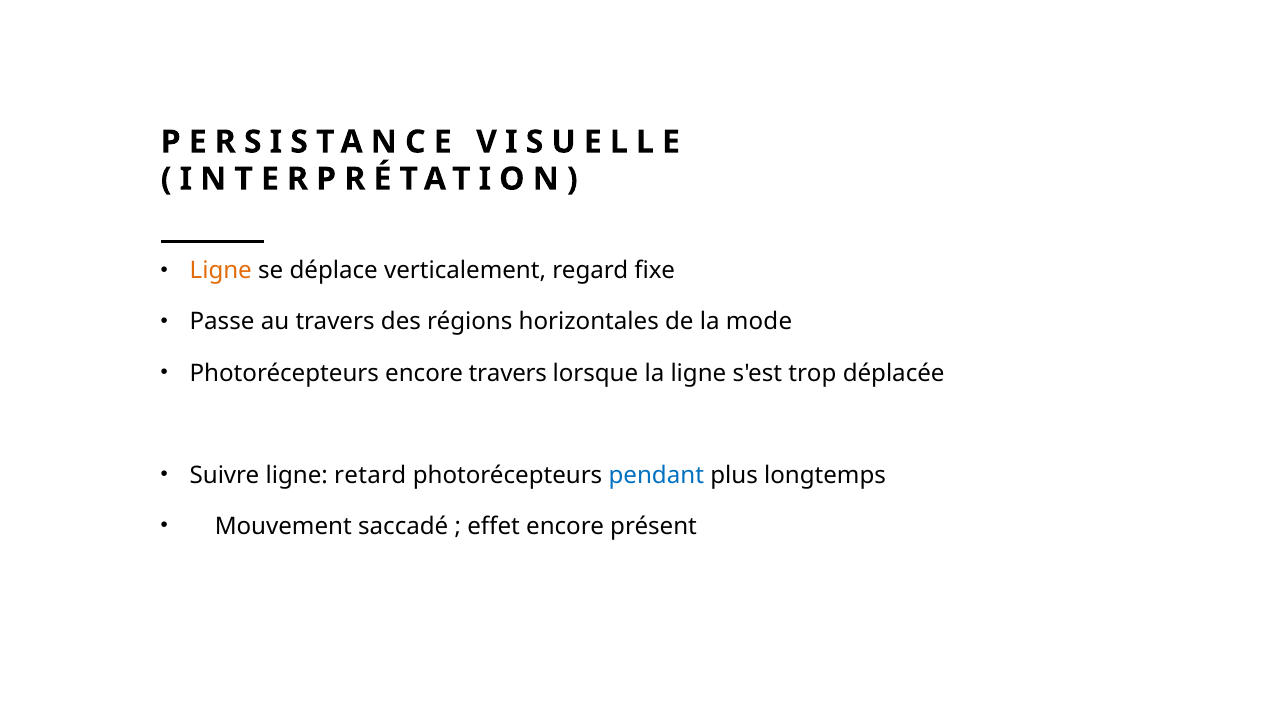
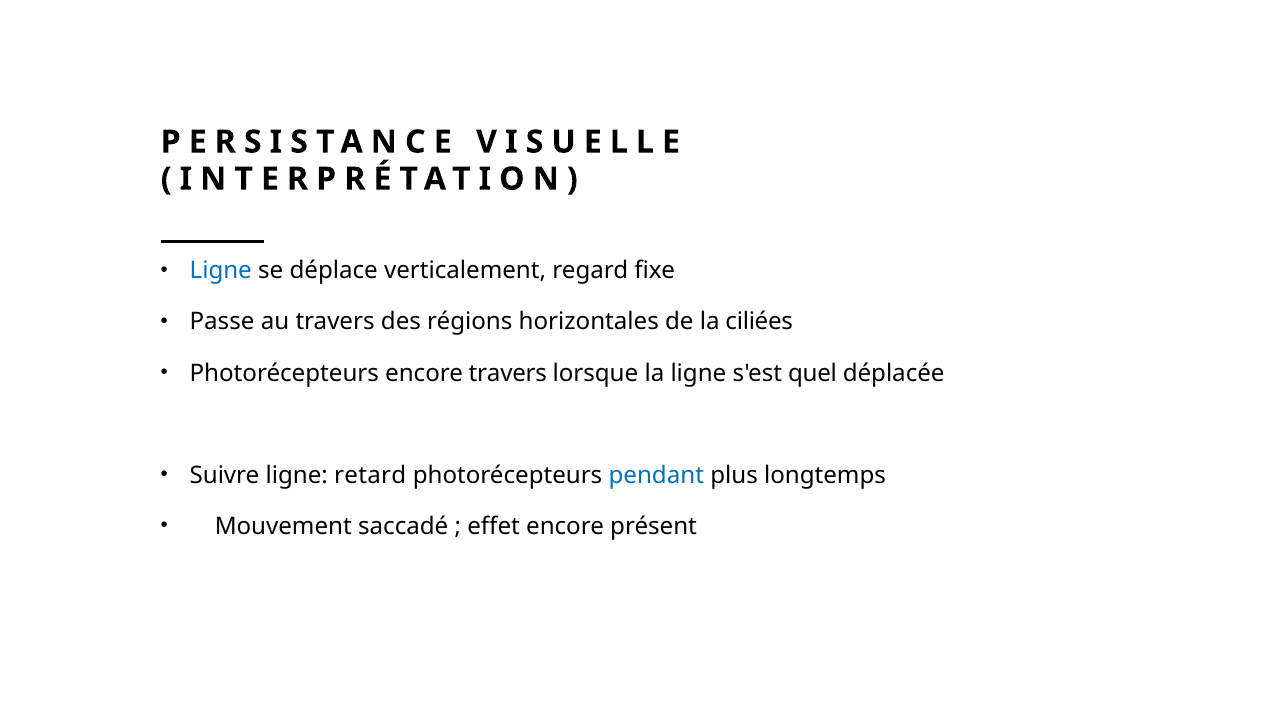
Ligne at (221, 271) colour: orange -> blue
mode: mode -> ciliées
trop: trop -> quel
